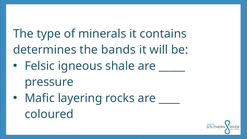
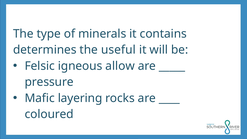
bands: bands -> useful
shale: shale -> allow
